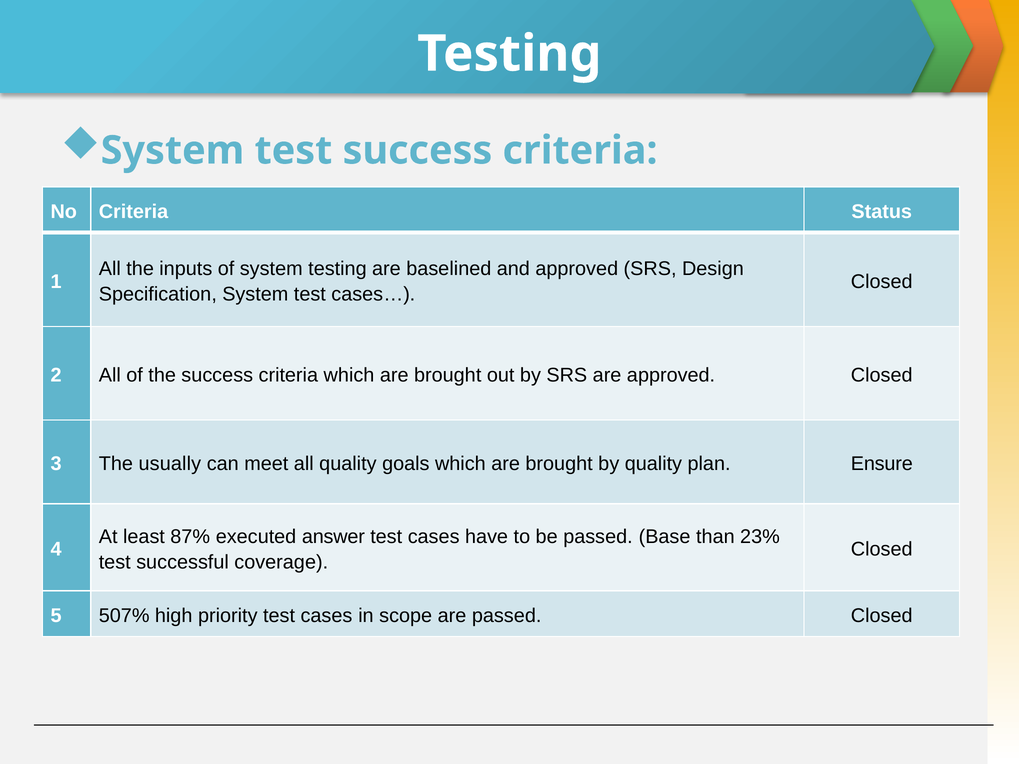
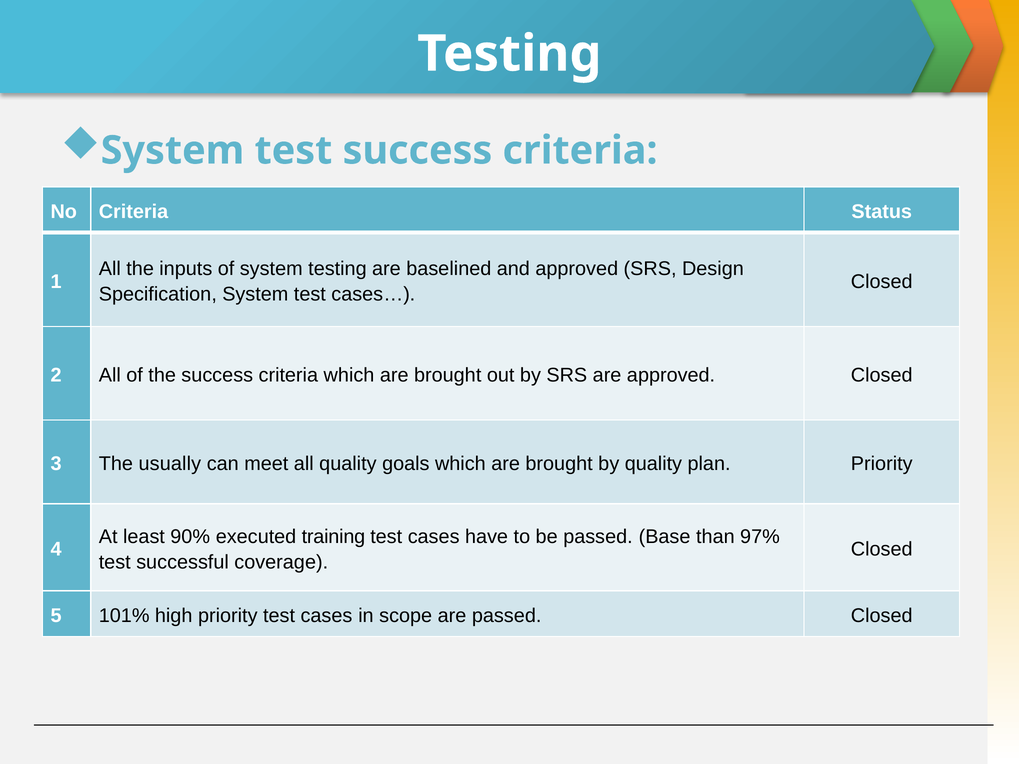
plan Ensure: Ensure -> Priority
87%: 87% -> 90%
answer: answer -> training
23%: 23% -> 97%
507%: 507% -> 101%
